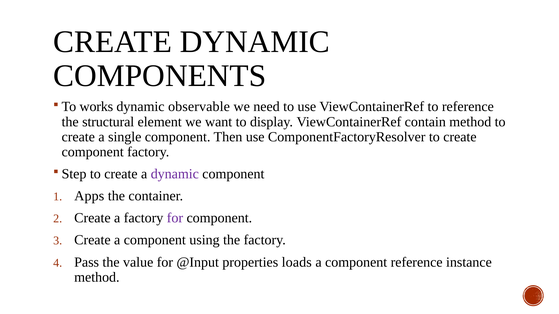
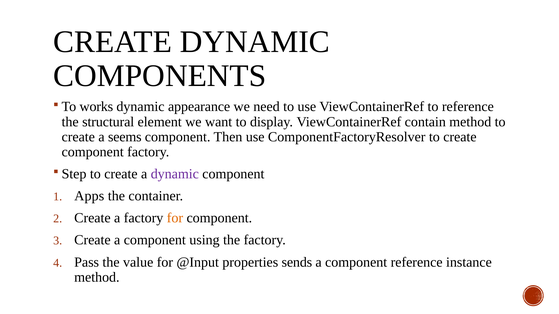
observable: observable -> appearance
single: single -> seems
for at (175, 218) colour: purple -> orange
loads: loads -> sends
